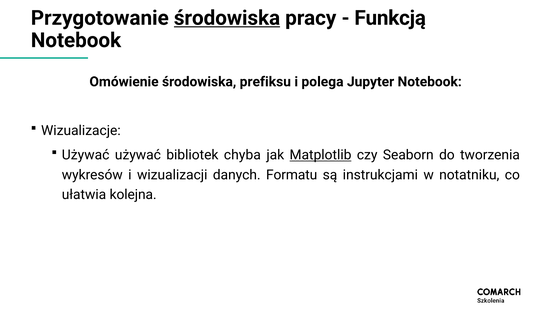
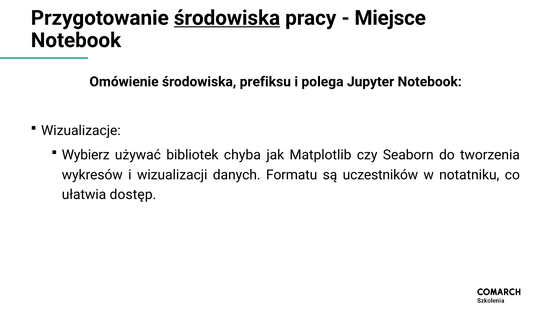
Funkcją: Funkcją -> Miejsce
Używać at (86, 155): Używać -> Wybierz
Matplotlib underline: present -> none
instrukcjami: instrukcjami -> uczestników
kolejna: kolejna -> dostęp
